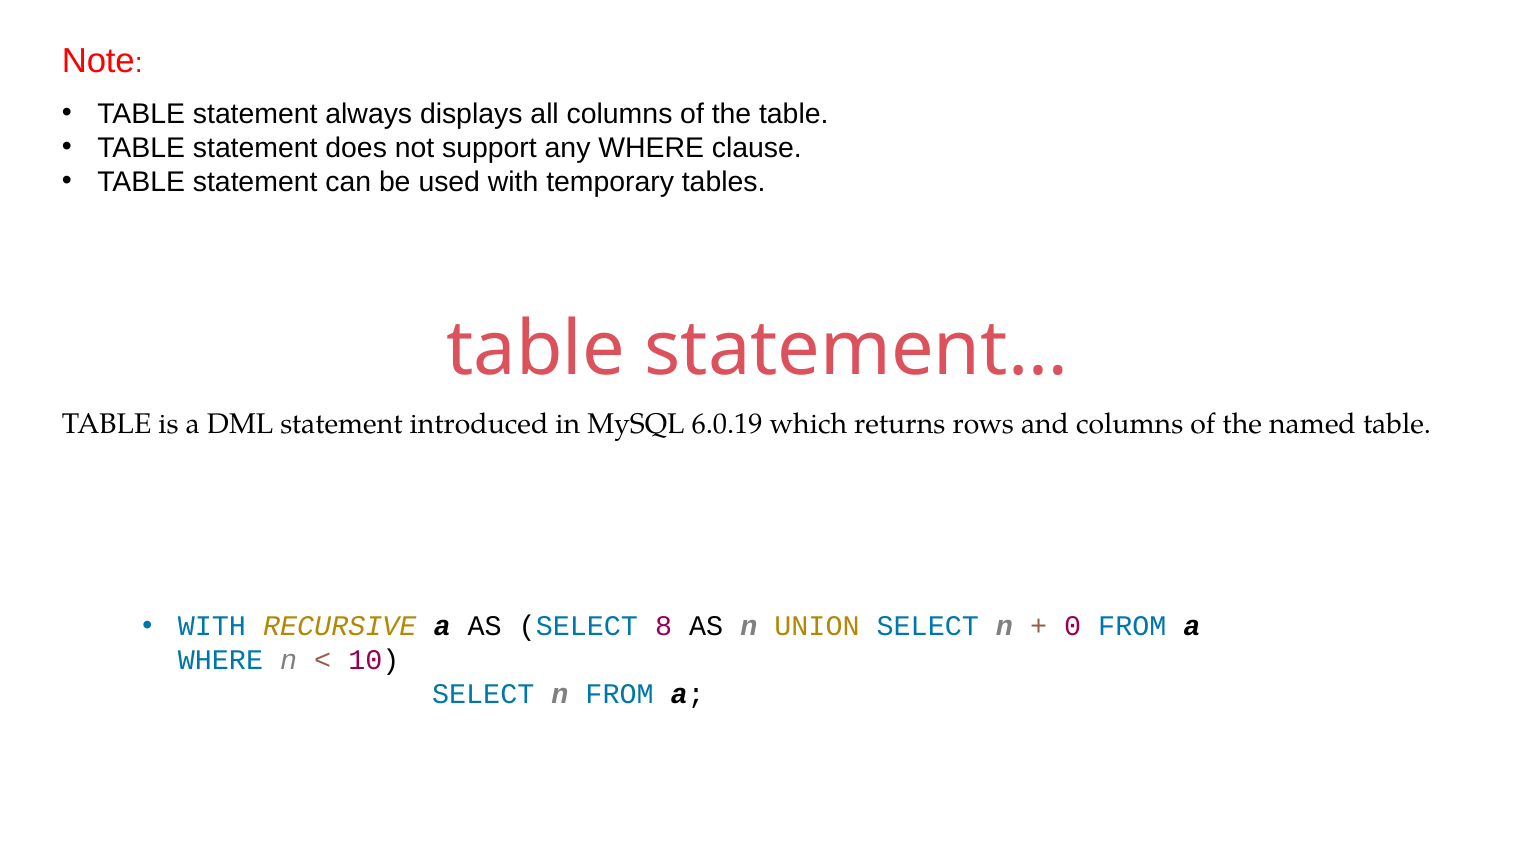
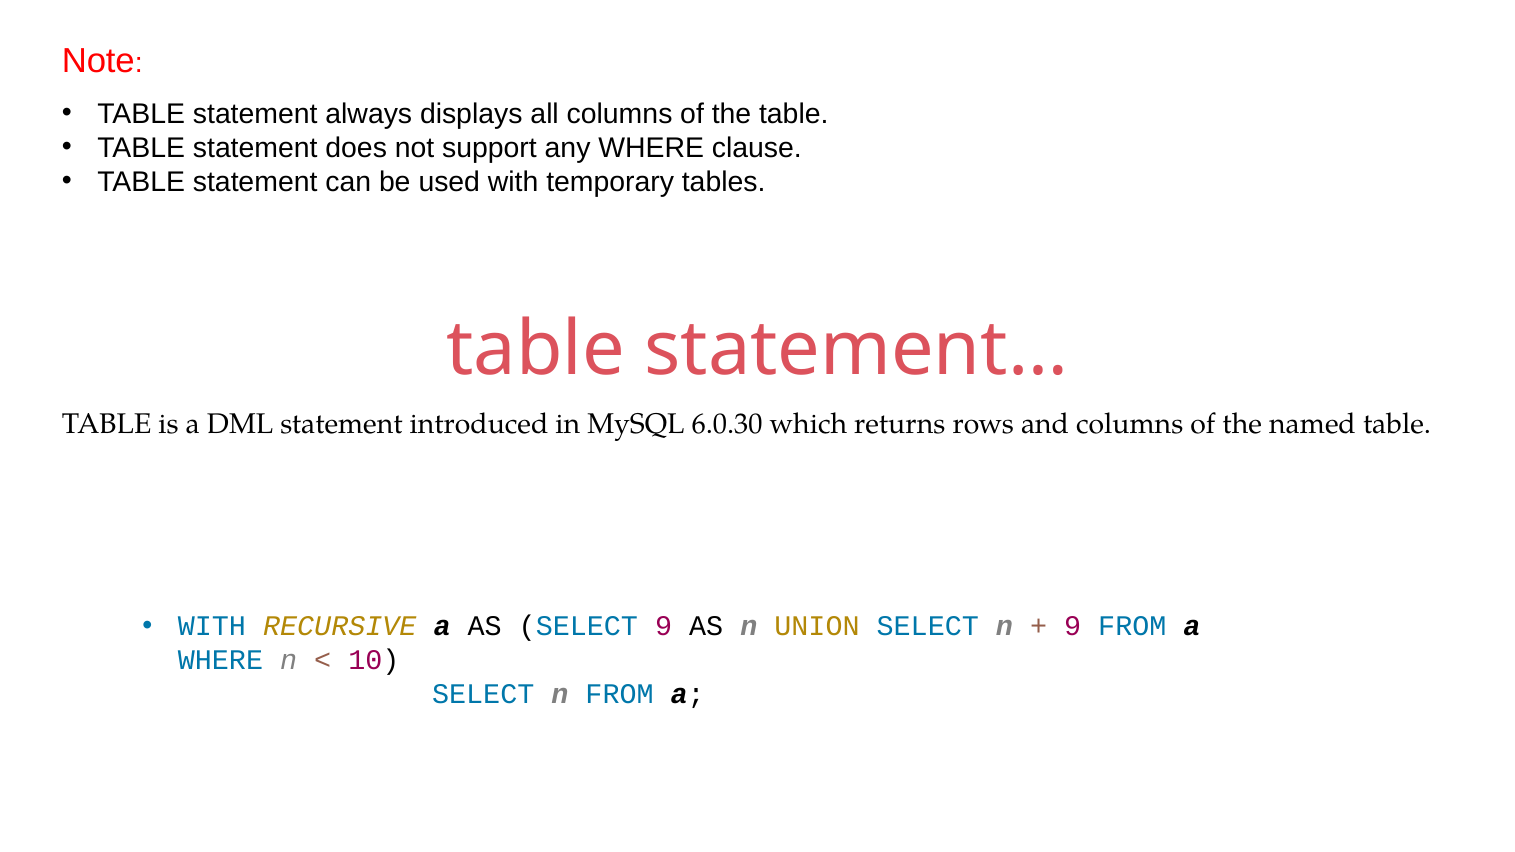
6.0.19: 6.0.19 -> 6.0.30
SELECT 8: 8 -> 9
0 at (1073, 626): 0 -> 9
